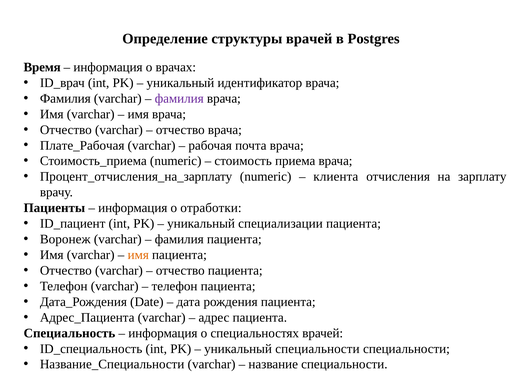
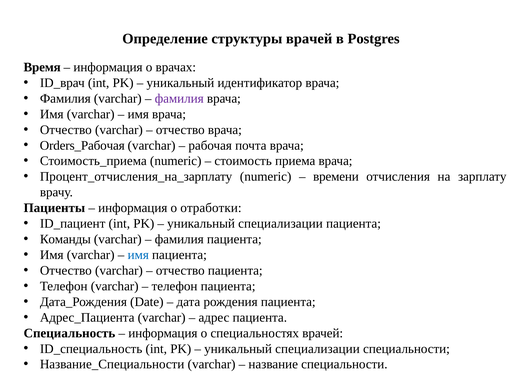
Плате_Рабочая: Плате_Рабочая -> Orders_Рабочая
клиента: клиента -> времени
Воронеж: Воронеж -> Команды
имя at (138, 255) colour: orange -> blue
специальности at (317, 349): специальности -> специализации
